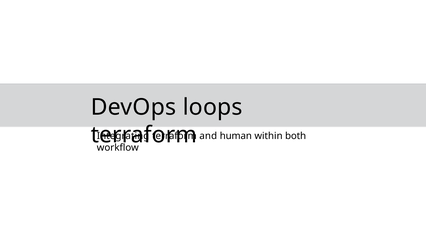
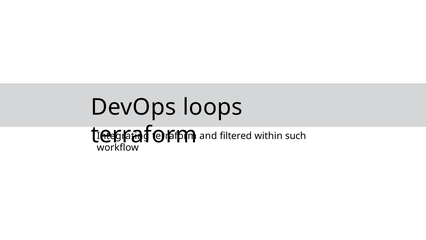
human: human -> filtered
both: both -> such
